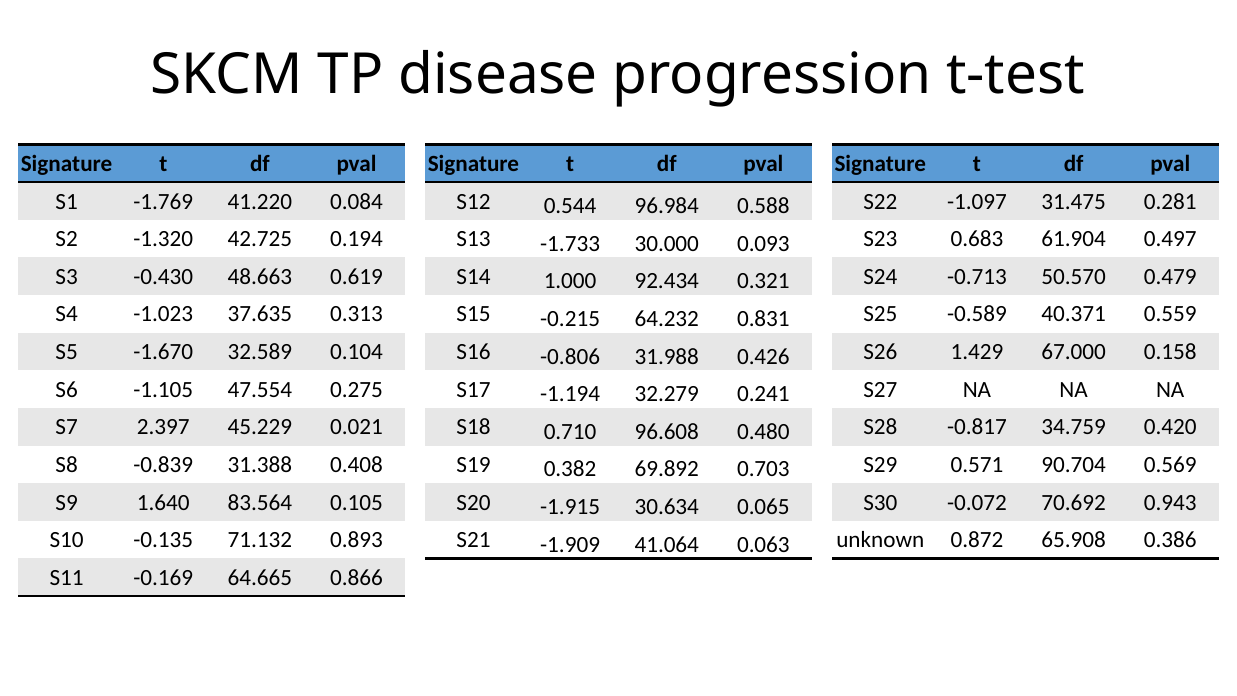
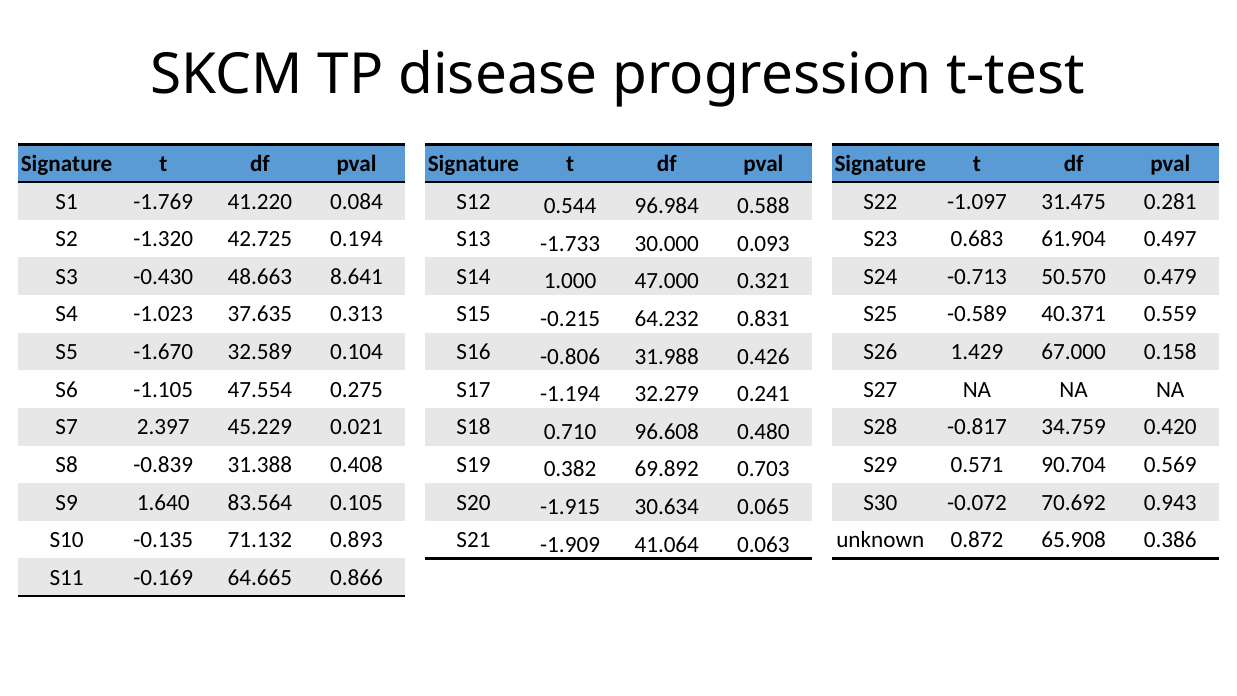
0.619: 0.619 -> 8.641
92.434: 92.434 -> 47.000
